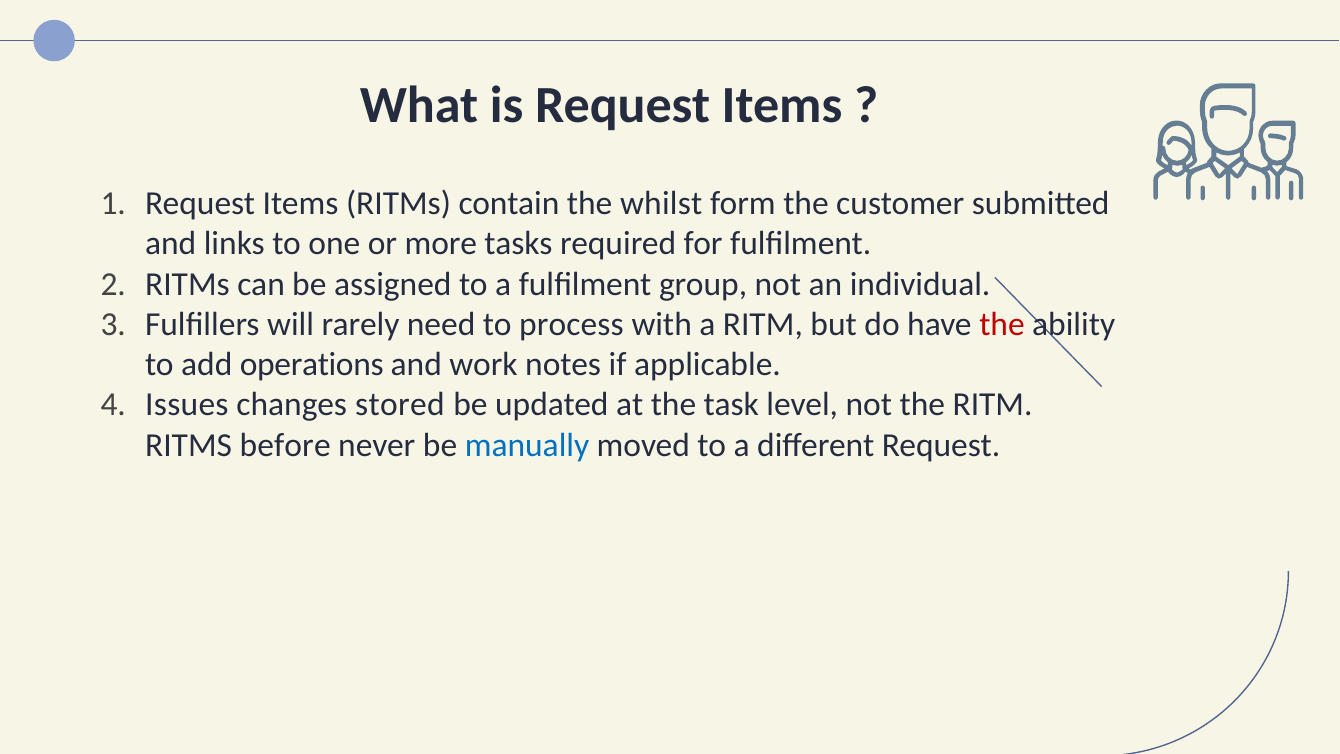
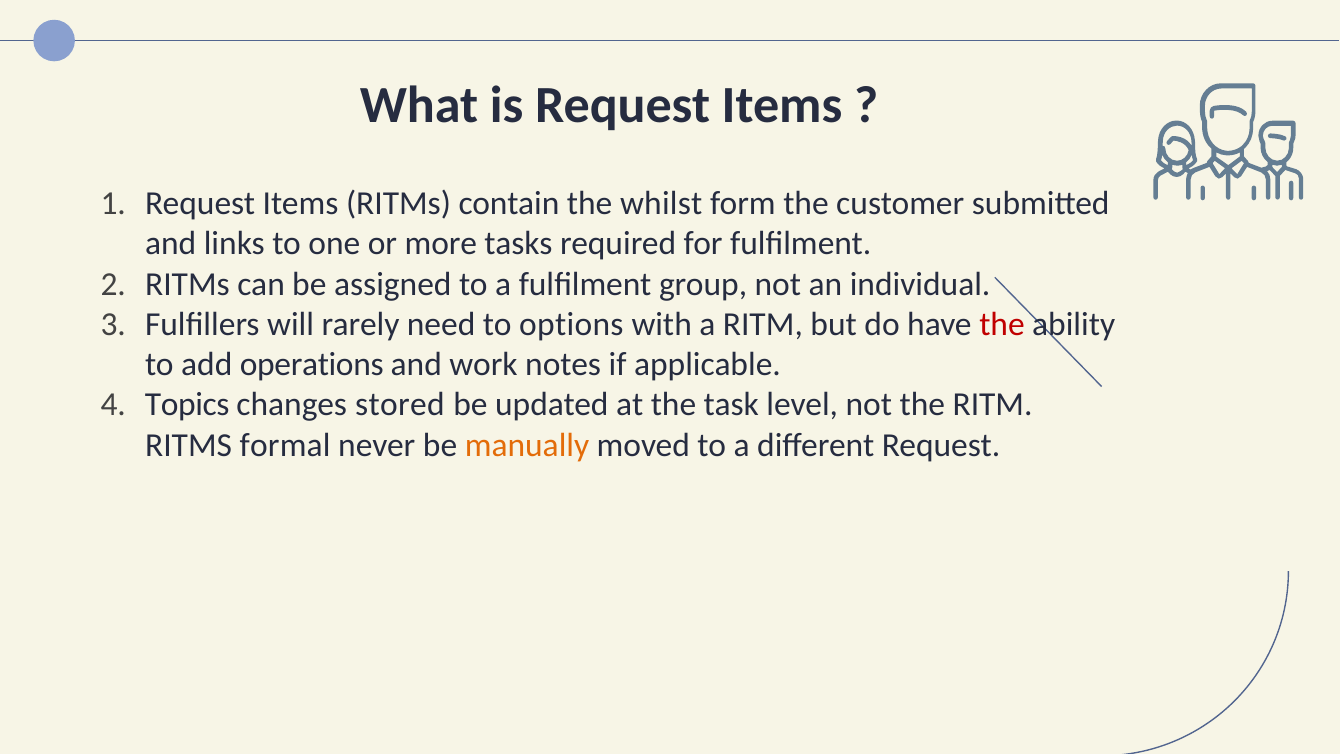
process: process -> options
Issues: Issues -> Topics
before: before -> formal
manually colour: blue -> orange
